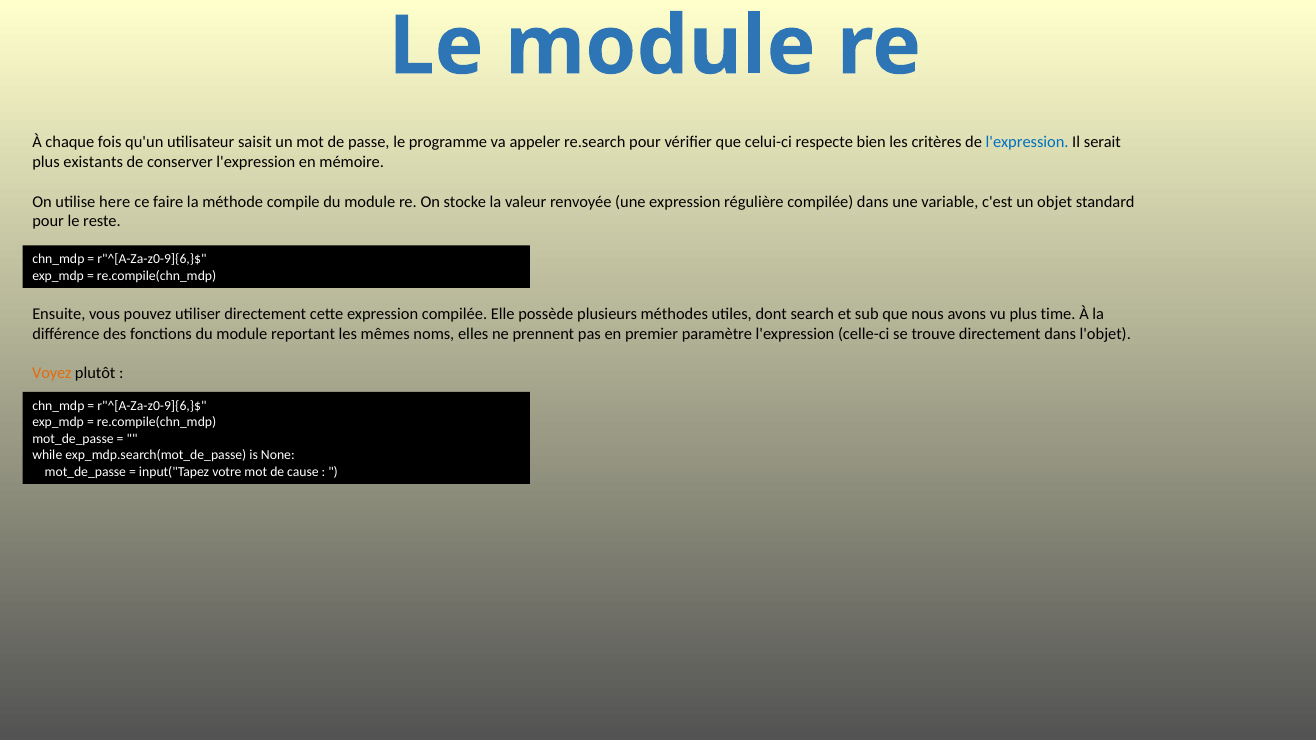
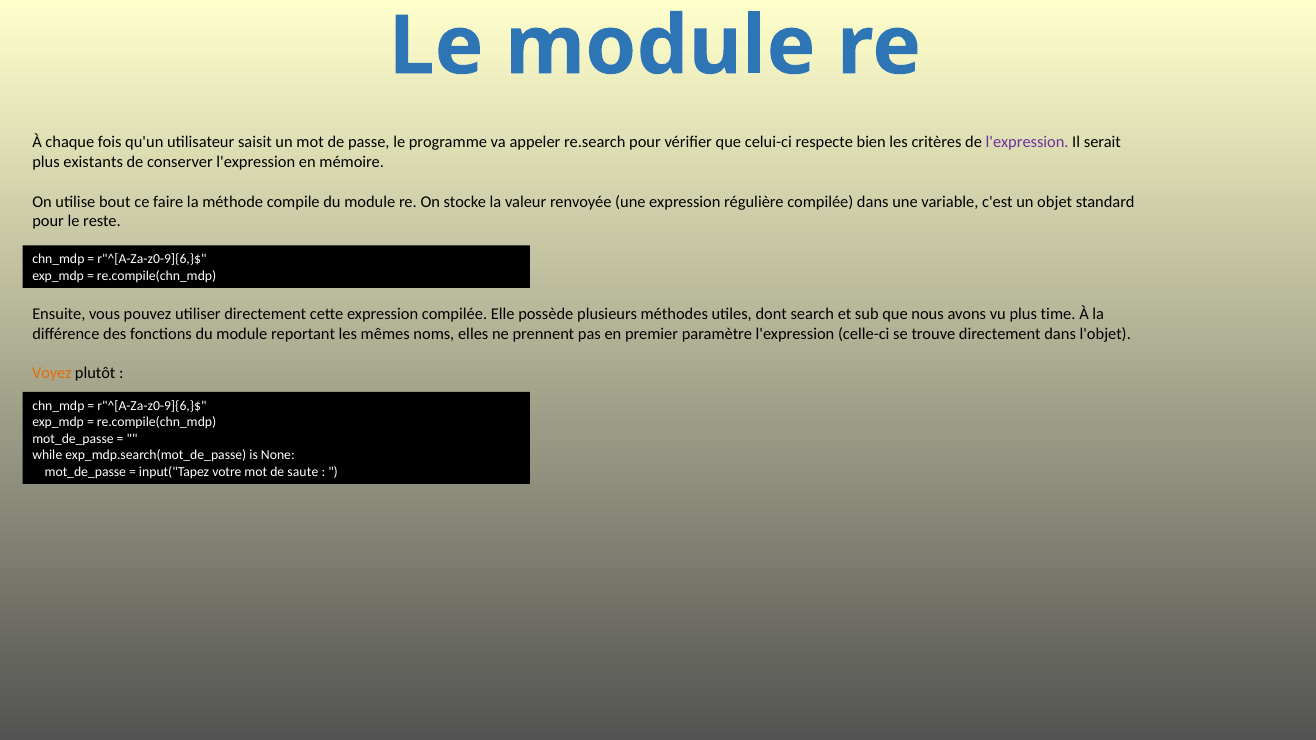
l'expression at (1027, 143) colour: blue -> purple
here: here -> bout
cause: cause -> saute
